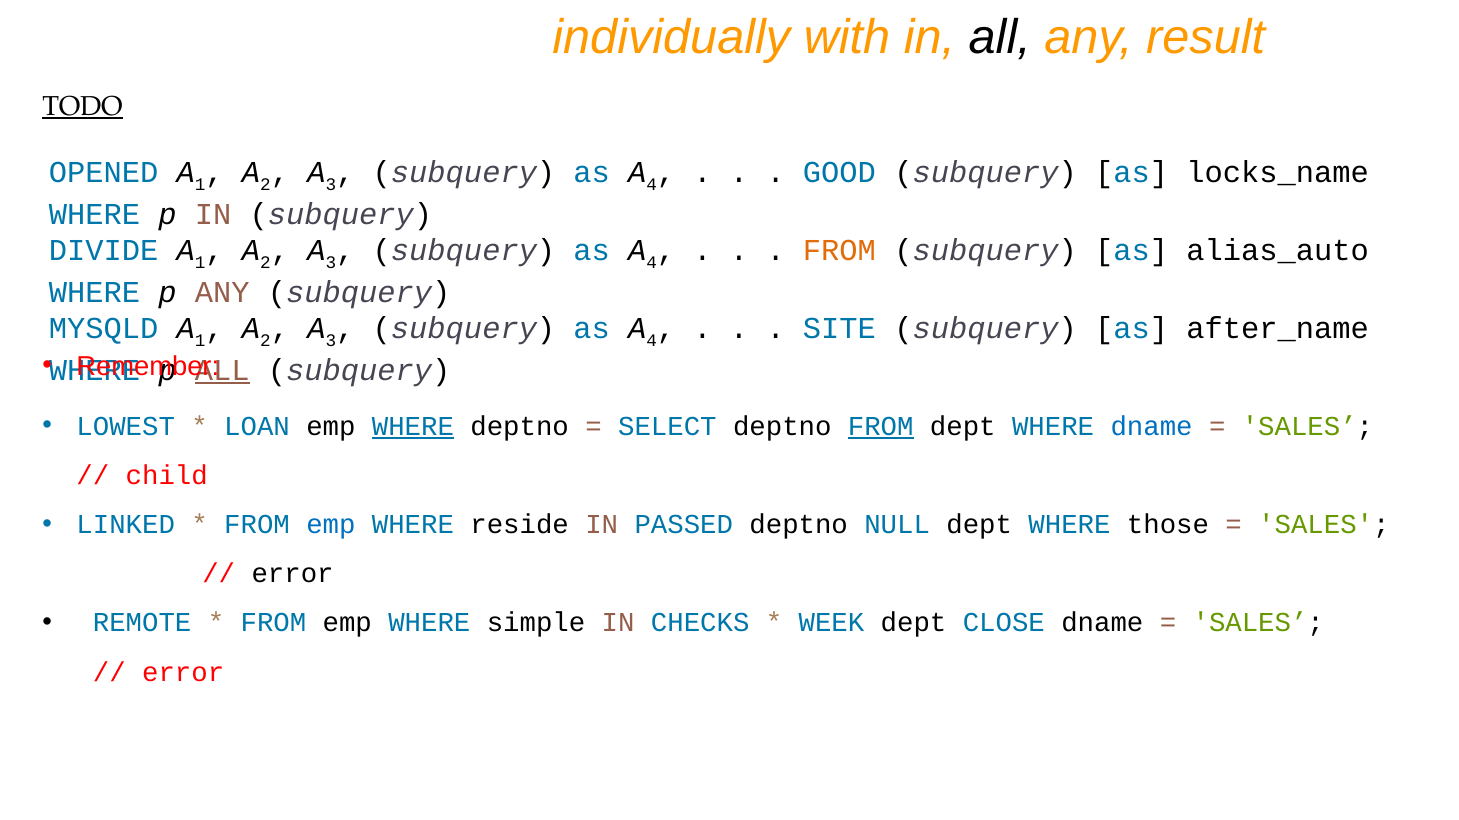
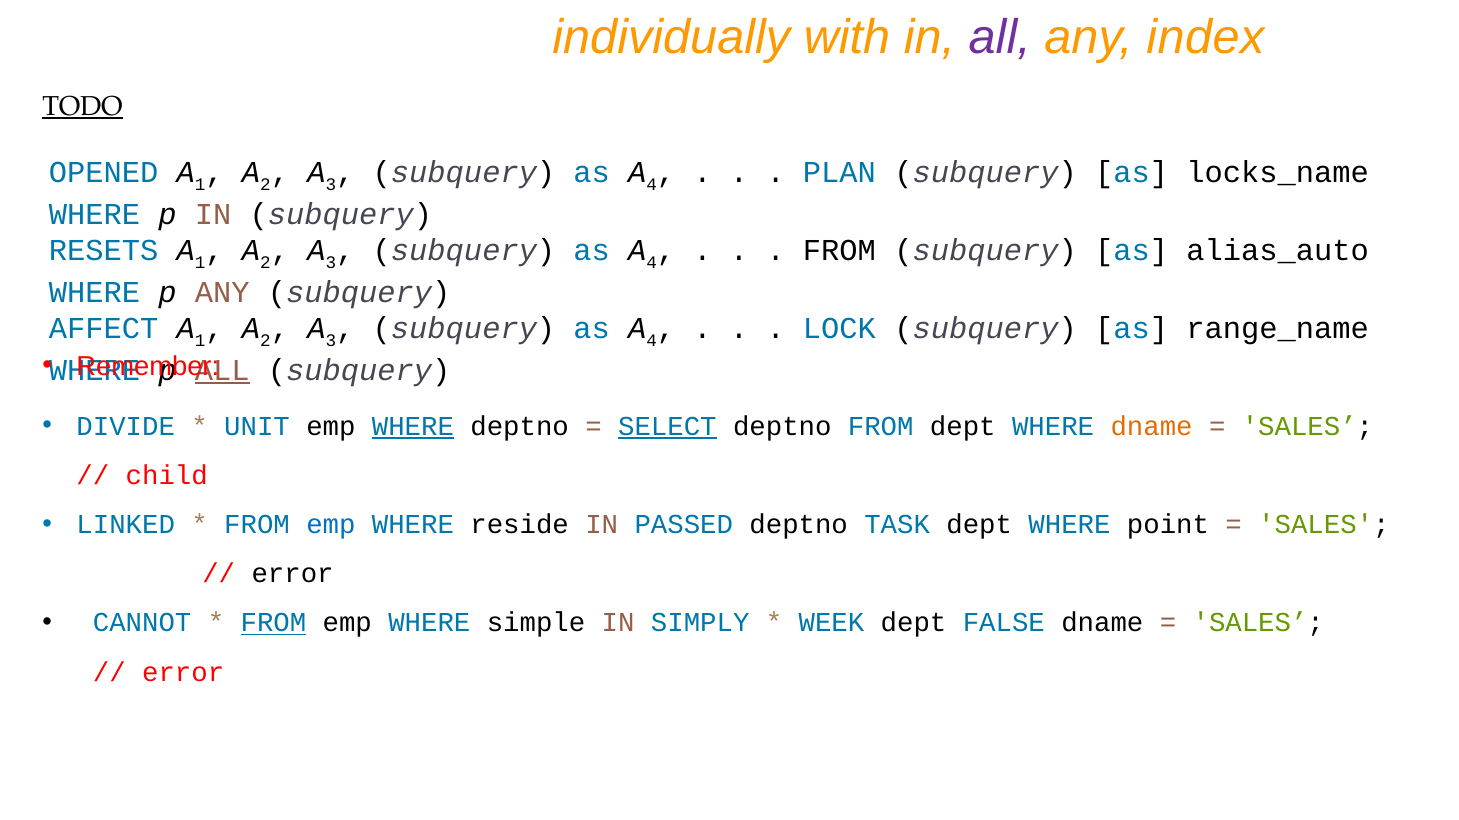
all at (1000, 38) colour: black -> purple
result: result -> index
GOOD: GOOD -> PLAN
DIVIDE: DIVIDE -> RESETS
FROM at (839, 251) colour: orange -> black
MYSQLD: MYSQLD -> AFFECT
SITE: SITE -> LOCK
after_name: after_name -> range_name
LOWEST: LOWEST -> DIVIDE
LOAN: LOAN -> UNIT
SELECT underline: none -> present
FROM at (881, 426) underline: present -> none
dname at (1152, 426) colour: blue -> orange
NULL: NULL -> TASK
those: those -> point
REMOTE: REMOTE -> CANNOT
FROM at (273, 623) underline: none -> present
CHECKS: CHECKS -> SIMPLY
CLOSE: CLOSE -> FALSE
